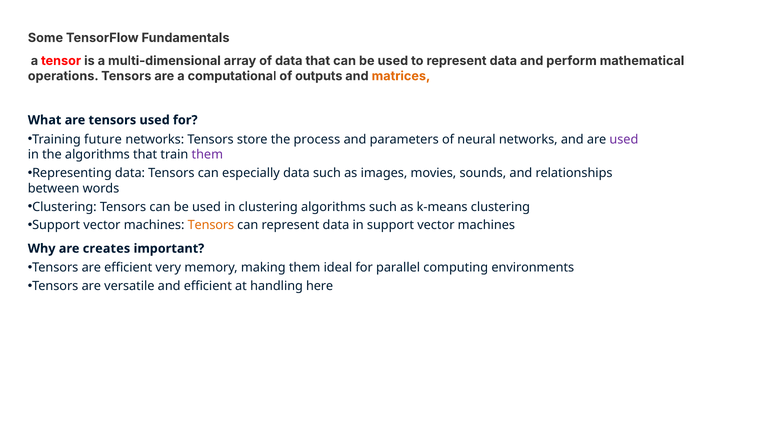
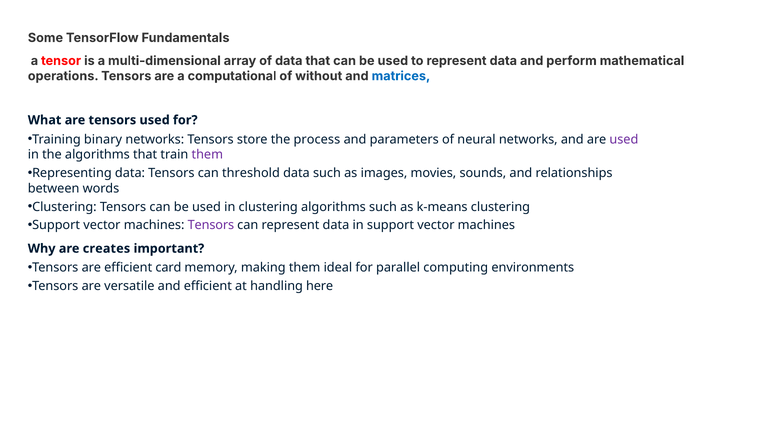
outputs: outputs -> without
matrices colour: orange -> blue
future: future -> binary
especially: especially -> threshold
Tensors at (211, 225) colour: orange -> purple
very: very -> card
